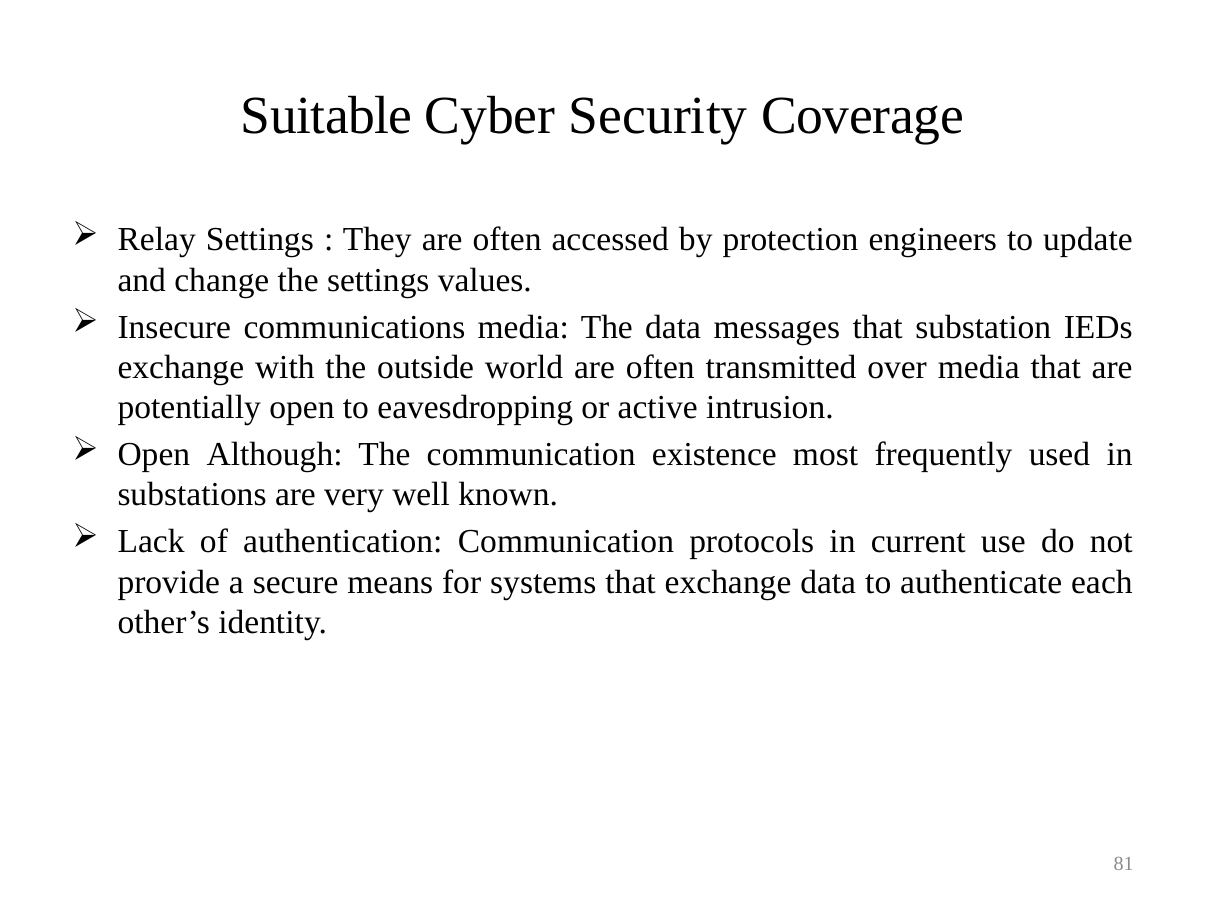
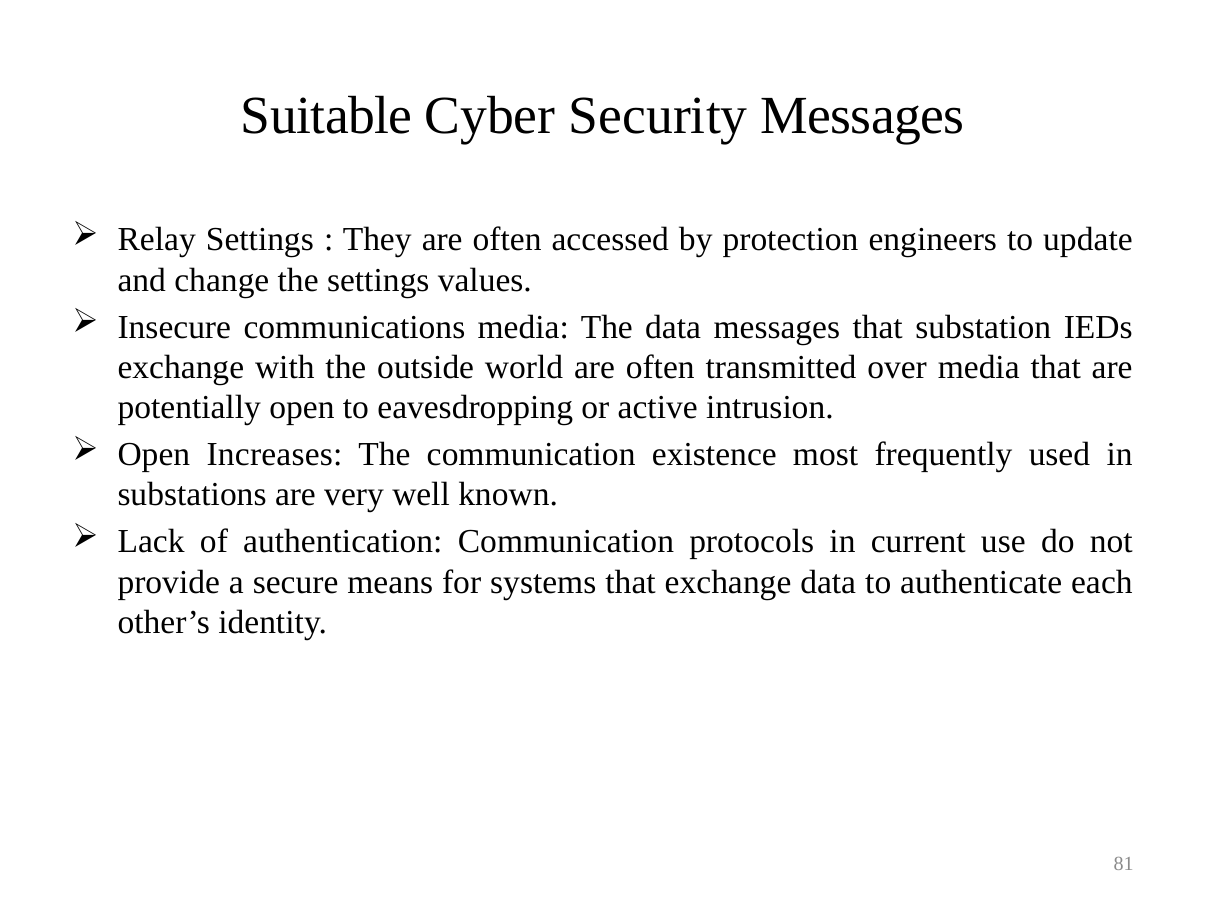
Security Coverage: Coverage -> Messages
Although: Although -> Increases
